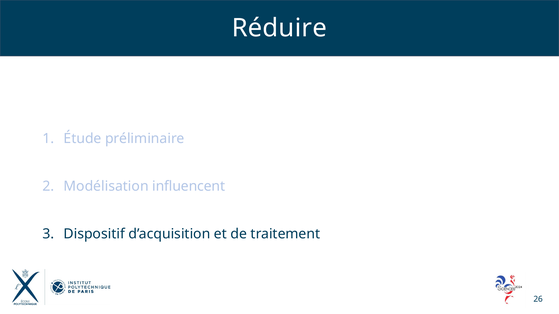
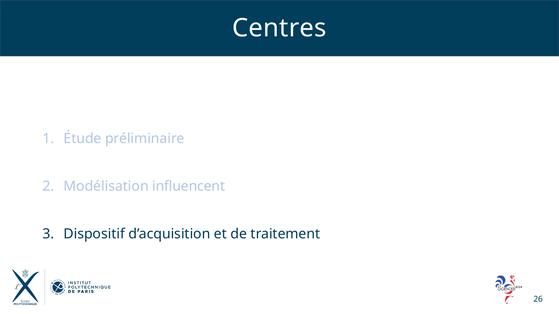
Réduire: Réduire -> Centres
